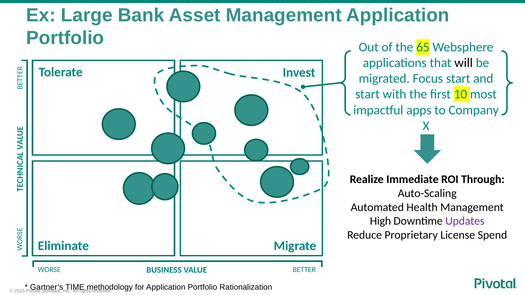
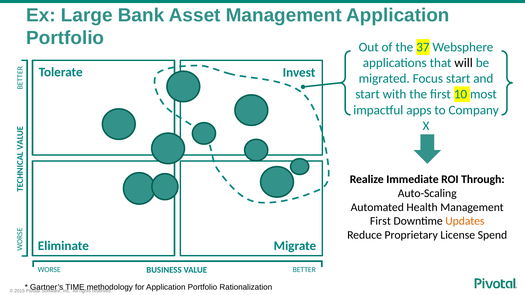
65: 65 -> 37
High at (380, 221): High -> First
Updates colour: purple -> orange
